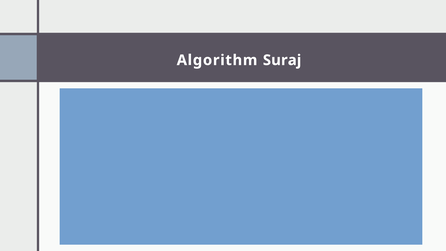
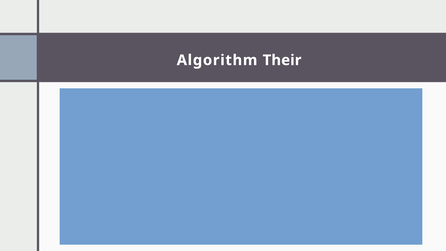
Suraj: Suraj -> Their
